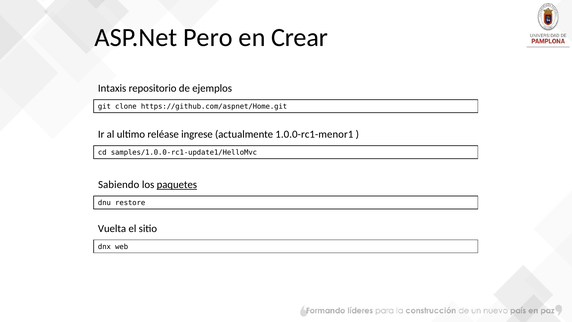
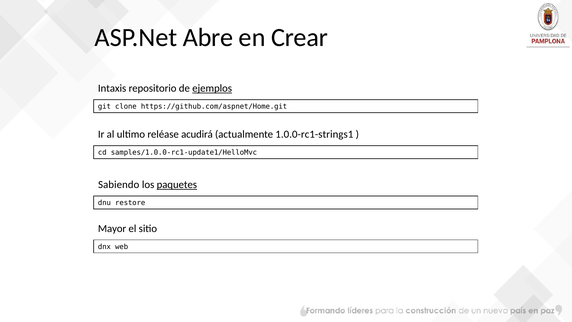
Pero: Pero -> Abre
ejemplos underline: none -> present
ingrese: ingrese -> acudirá
1.0.0-rc1-menor1: 1.0.0-rc1-menor1 -> 1.0.0-rc1-strings1
Vuelta: Vuelta -> Mayor
